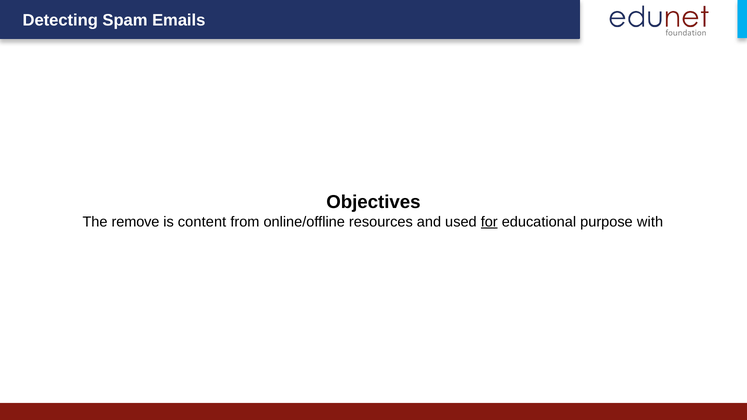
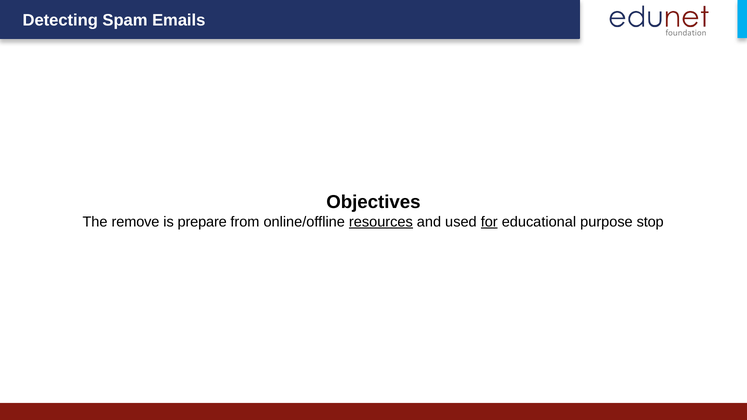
content: content -> prepare
resources underline: none -> present
with: with -> stop
